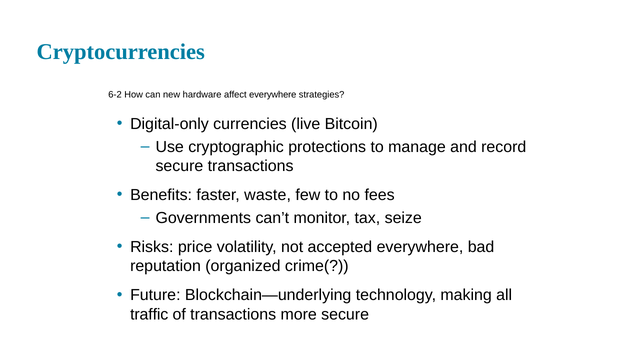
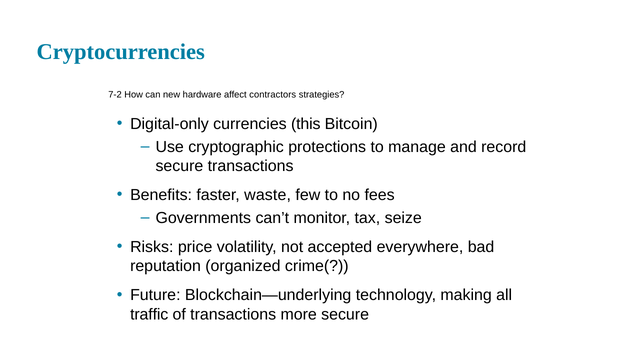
6-2: 6-2 -> 7-2
affect everywhere: everywhere -> contractors
live: live -> this
